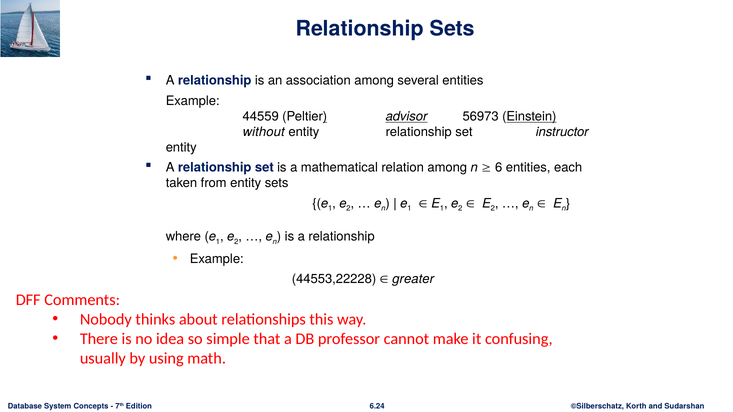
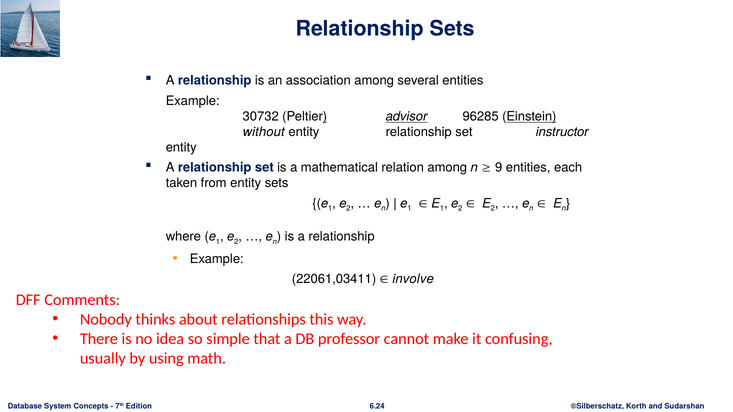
44559: 44559 -> 30732
56973: 56973 -> 96285
6: 6 -> 9
44553,22228: 44553,22228 -> 22061,03411
greater: greater -> involve
